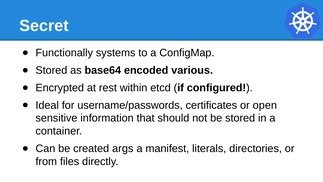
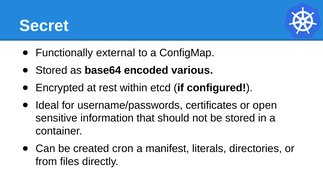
systems: systems -> external
args: args -> cron
